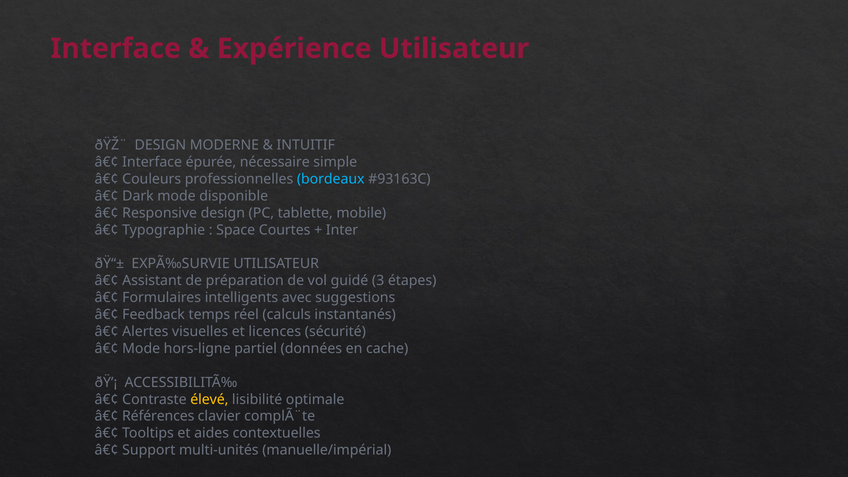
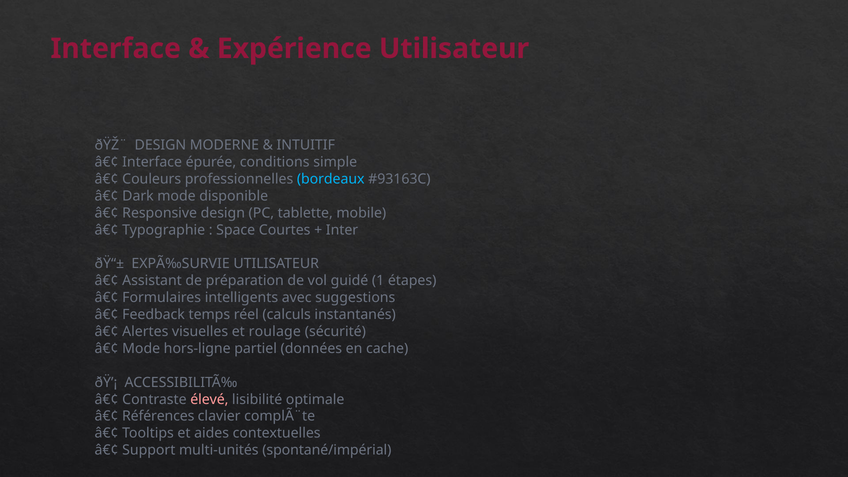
nécessaire: nécessaire -> conditions
3: 3 -> 1
licences: licences -> roulage
élevé colour: yellow -> pink
manuelle/impérial: manuelle/impérial -> spontané/impérial
